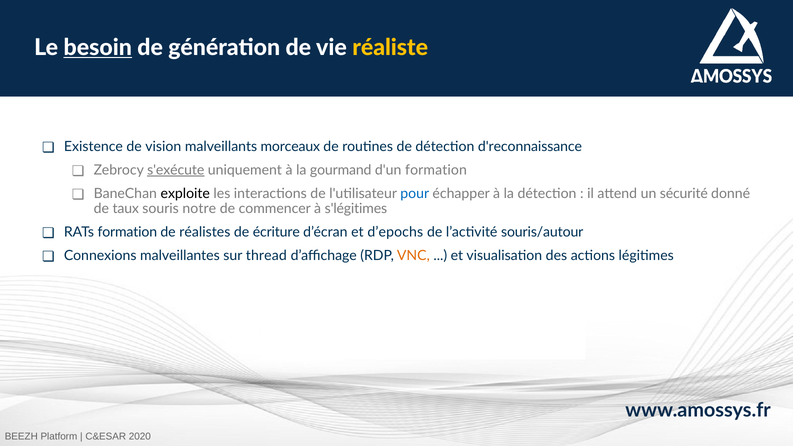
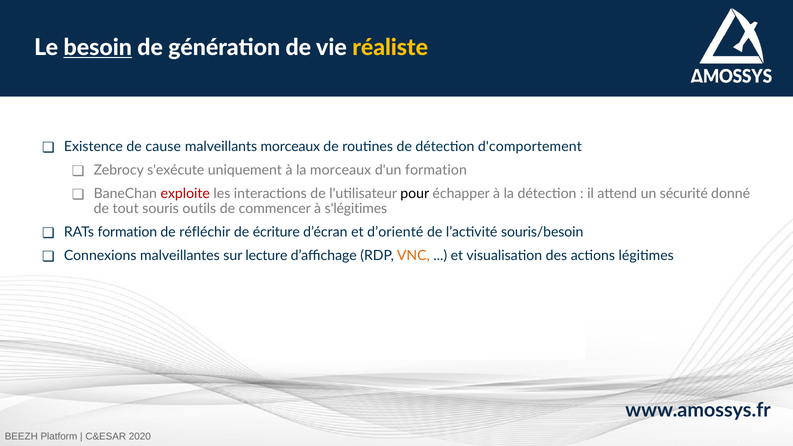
vision: vision -> cause
d'reconnaissance: d'reconnaissance -> d'comportement
s'exécute underline: present -> none
la gourmand: gourmand -> morceaux
exploite colour: black -> red
pour colour: blue -> black
taux: taux -> tout
notre: notre -> outils
réalistes: réalistes -> réfléchir
d’epochs: d’epochs -> d’orienté
souris/autour: souris/autour -> souris/besoin
thread: thread -> lecture
